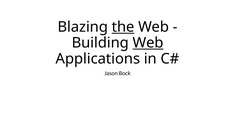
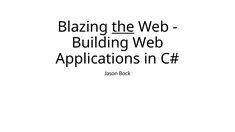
Web at (148, 43) underline: present -> none
